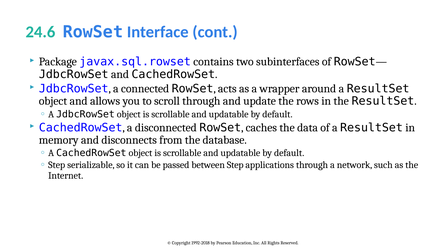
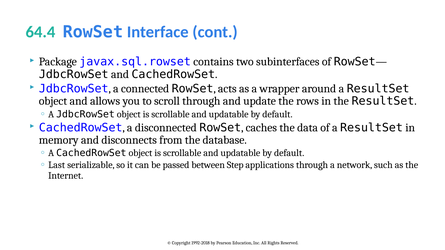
24.6: 24.6 -> 64.4
Step at (57, 165): Step -> Last
